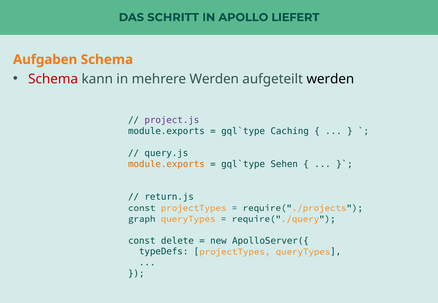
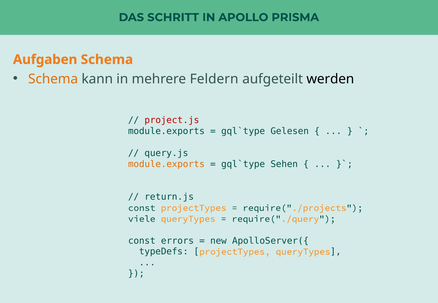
LIEFERT: LIEFERT -> PRISMA
Schema at (53, 79) colour: red -> orange
mehrere Werden: Werden -> Feldern
project.js colour: purple -> red
Caching: Caching -> Gelesen
graph: graph -> viele
delete: delete -> errors
